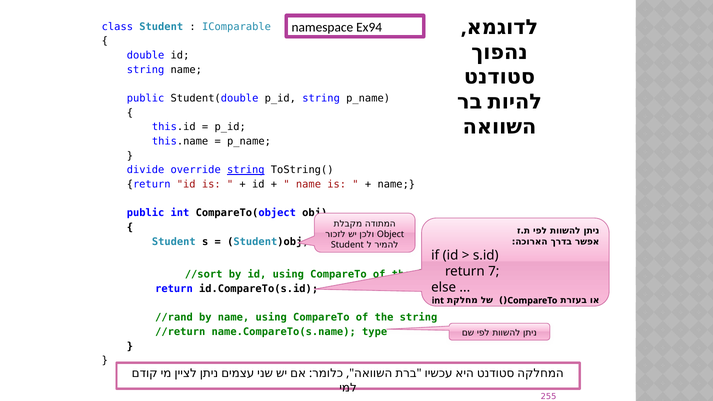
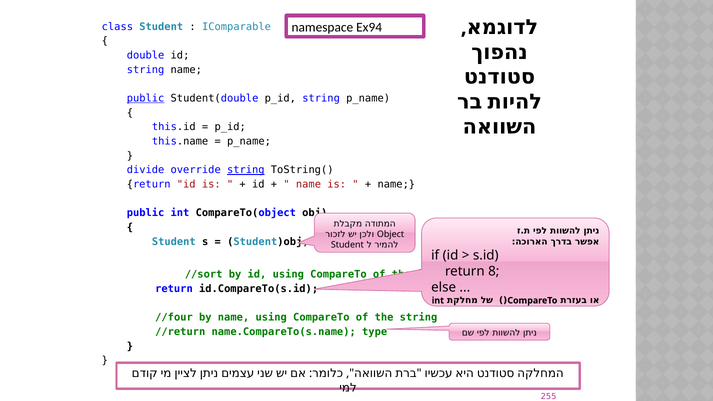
public at (146, 98) underline: none -> present
7: 7 -> 8
//rand: //rand -> //four
